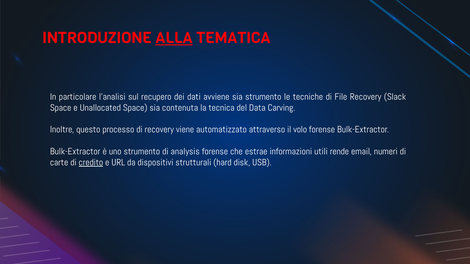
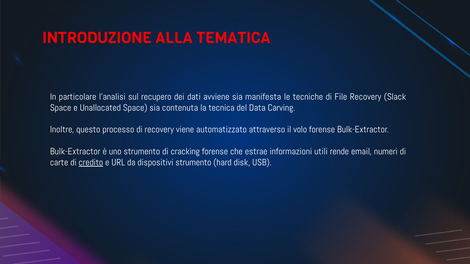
ALLA underline: present -> none
sia strumento: strumento -> manifesta
analysis: analysis -> cracking
dispositivi strutturali: strutturali -> strumento
